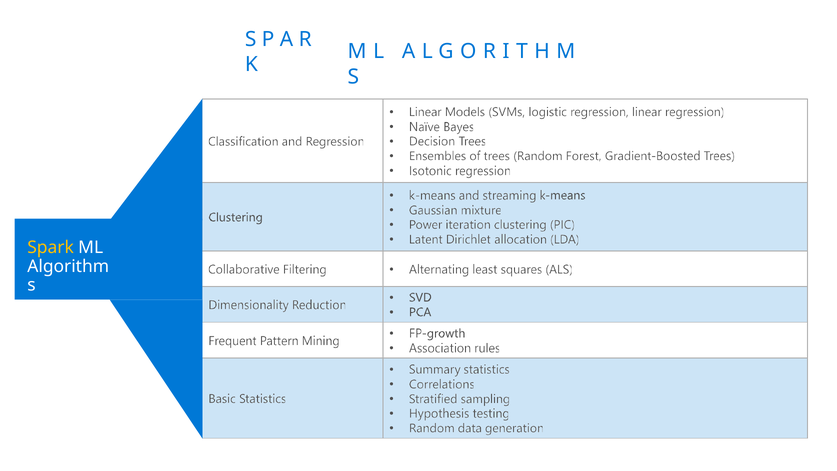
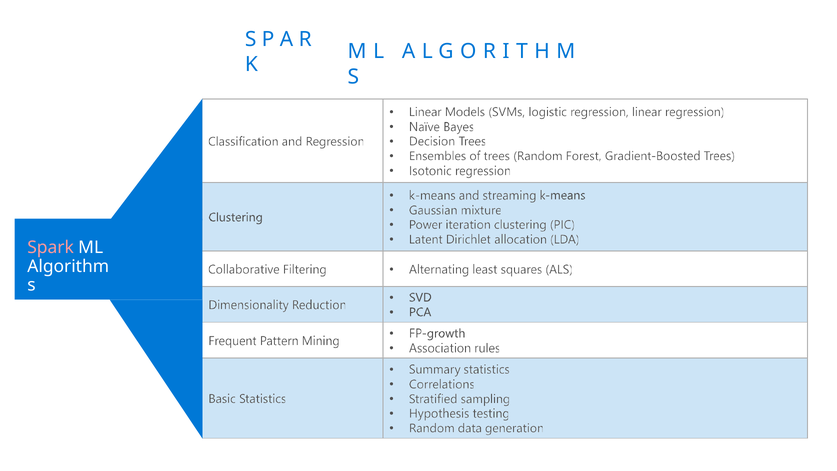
Spark colour: yellow -> pink
